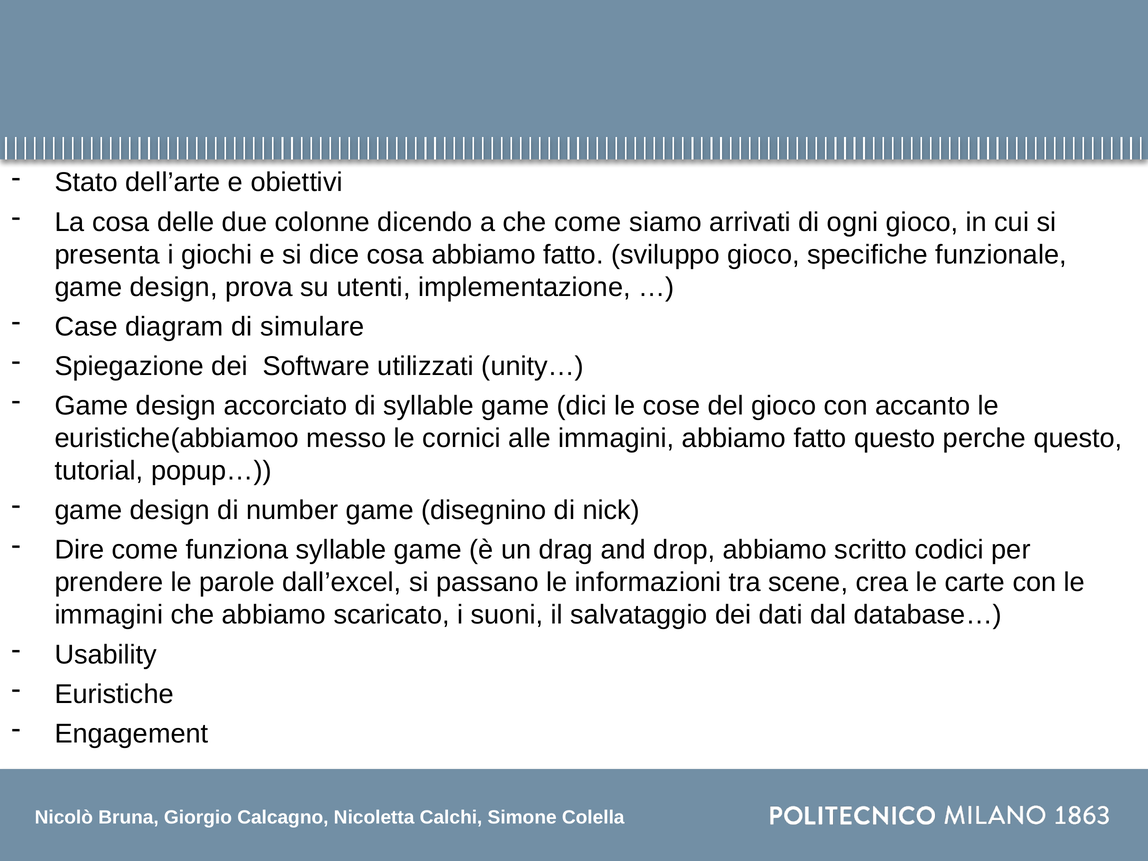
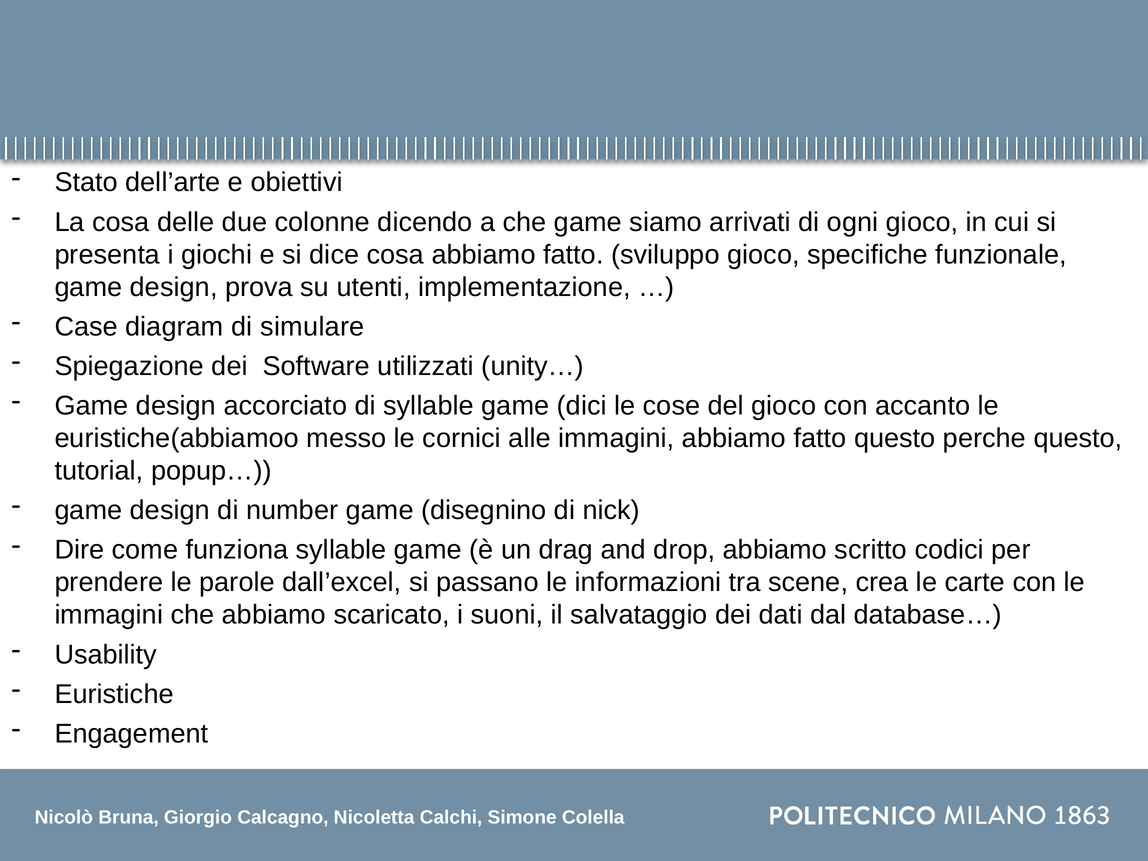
che come: come -> game
